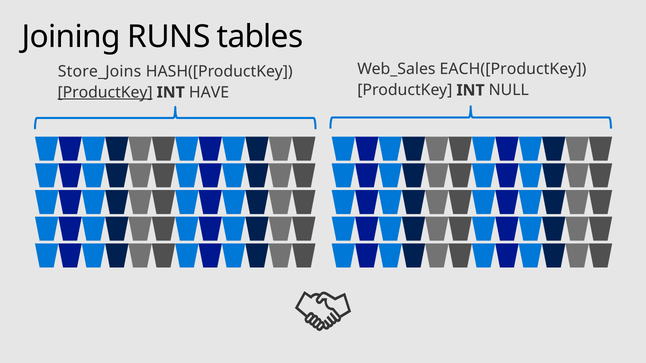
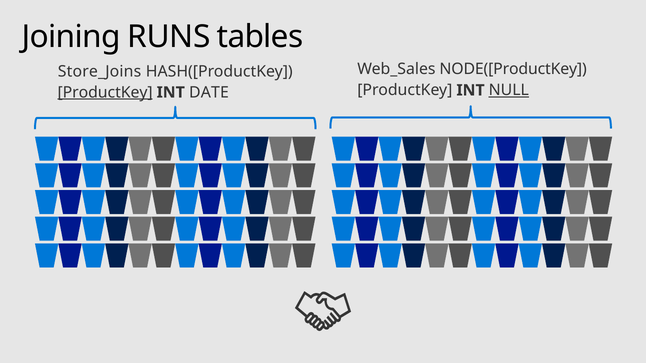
EACH([ProductKey: EACH([ProductKey -> NODE([ProductKey
NULL underline: none -> present
HAVE: HAVE -> DATE
